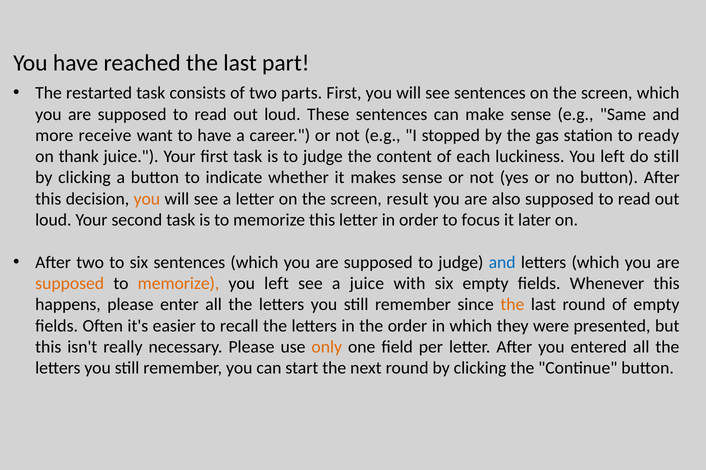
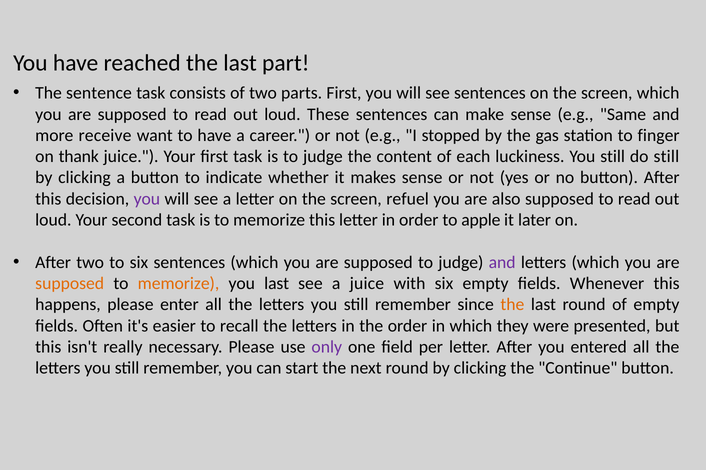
restarted: restarted -> sentence
ready: ready -> finger
left at (613, 157): left -> still
you at (147, 199) colour: orange -> purple
result: result -> refuel
focus: focus -> apple
and at (502, 263) colour: blue -> purple
left at (277, 284): left -> last
only colour: orange -> purple
